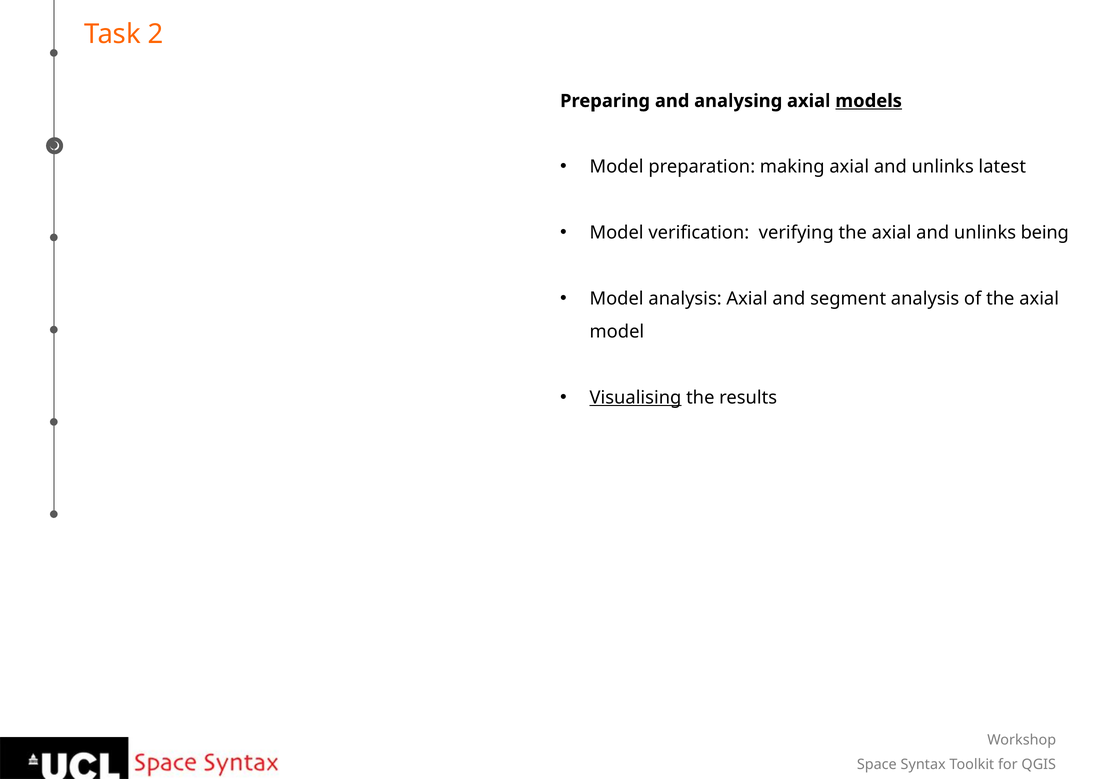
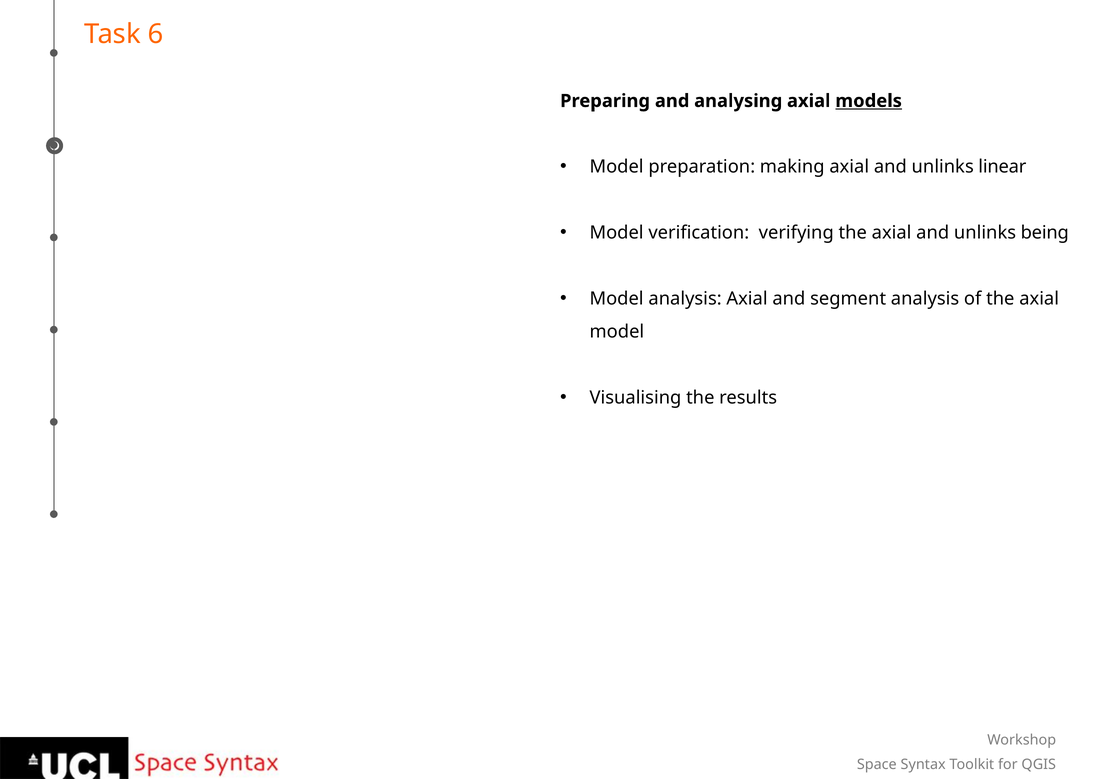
2: 2 -> 6
latest: latest -> linear
Visualising underline: present -> none
